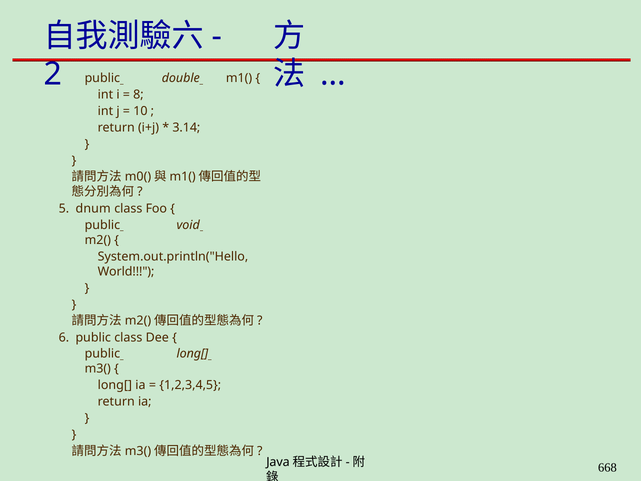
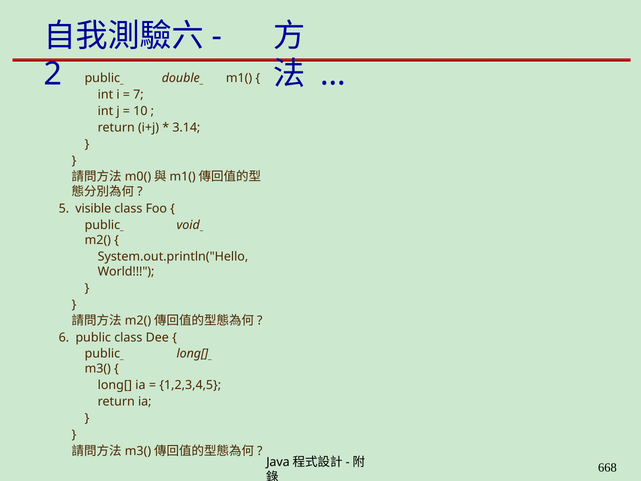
8: 8 -> 7
dnum: dnum -> visible
